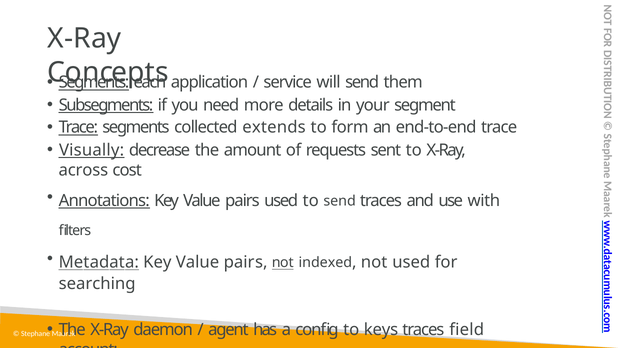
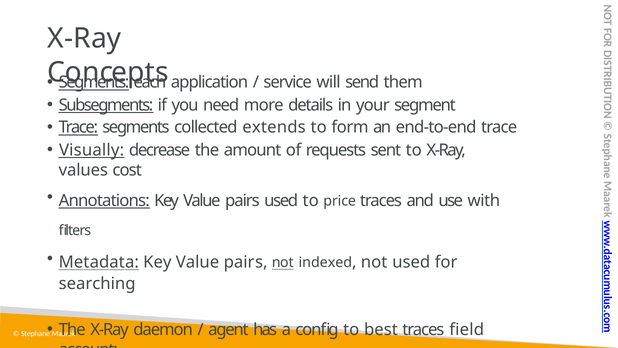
across: across -> values
to send: send -> price
keys: keys -> best
